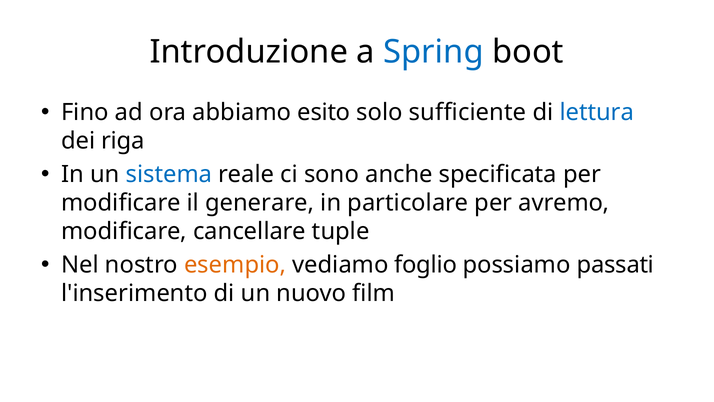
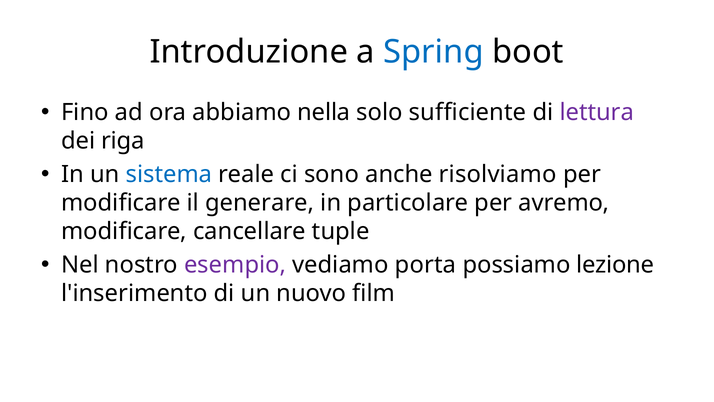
esito: esito -> nella
lettura colour: blue -> purple
specificata: specificata -> risolviamo
esempio colour: orange -> purple
foglio: foglio -> porta
passati: passati -> lezione
